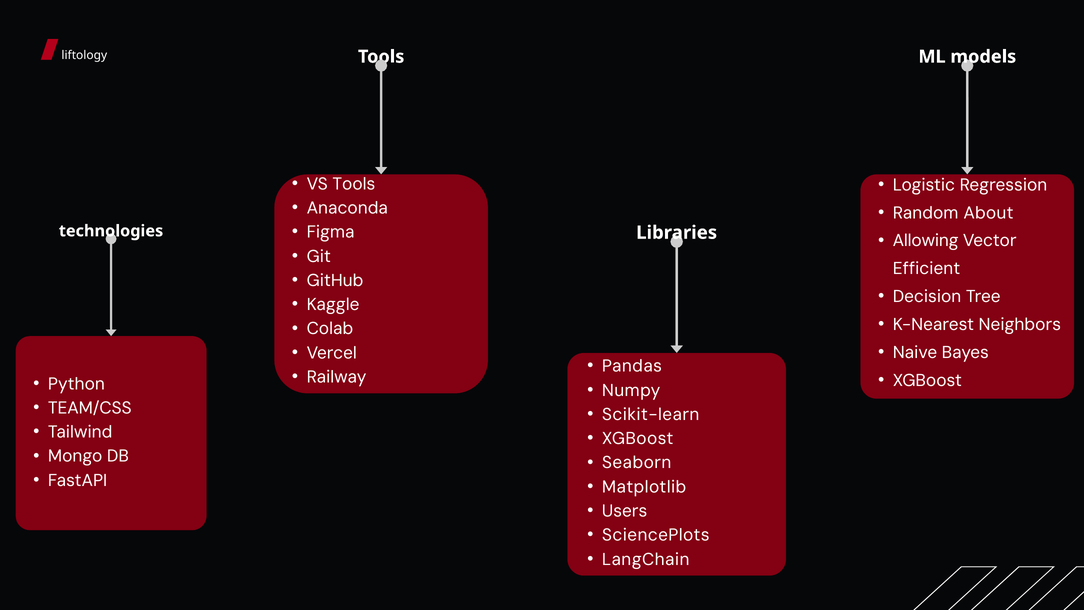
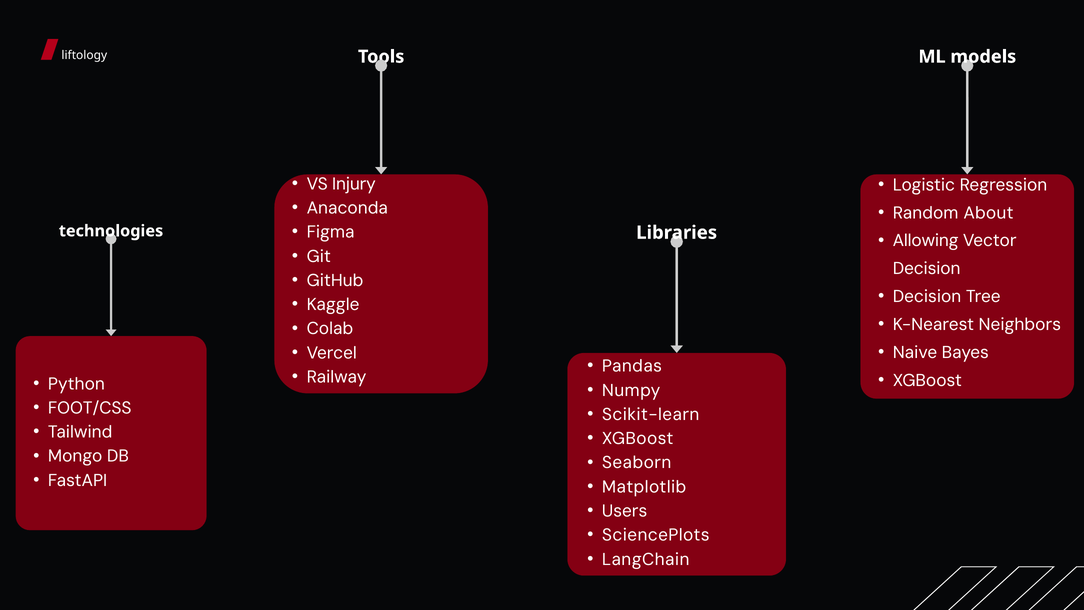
VS Tools: Tools -> Injury
Efficient at (927, 269): Efficient -> Decision
TEAM/CSS: TEAM/CSS -> FOOT/CSS
